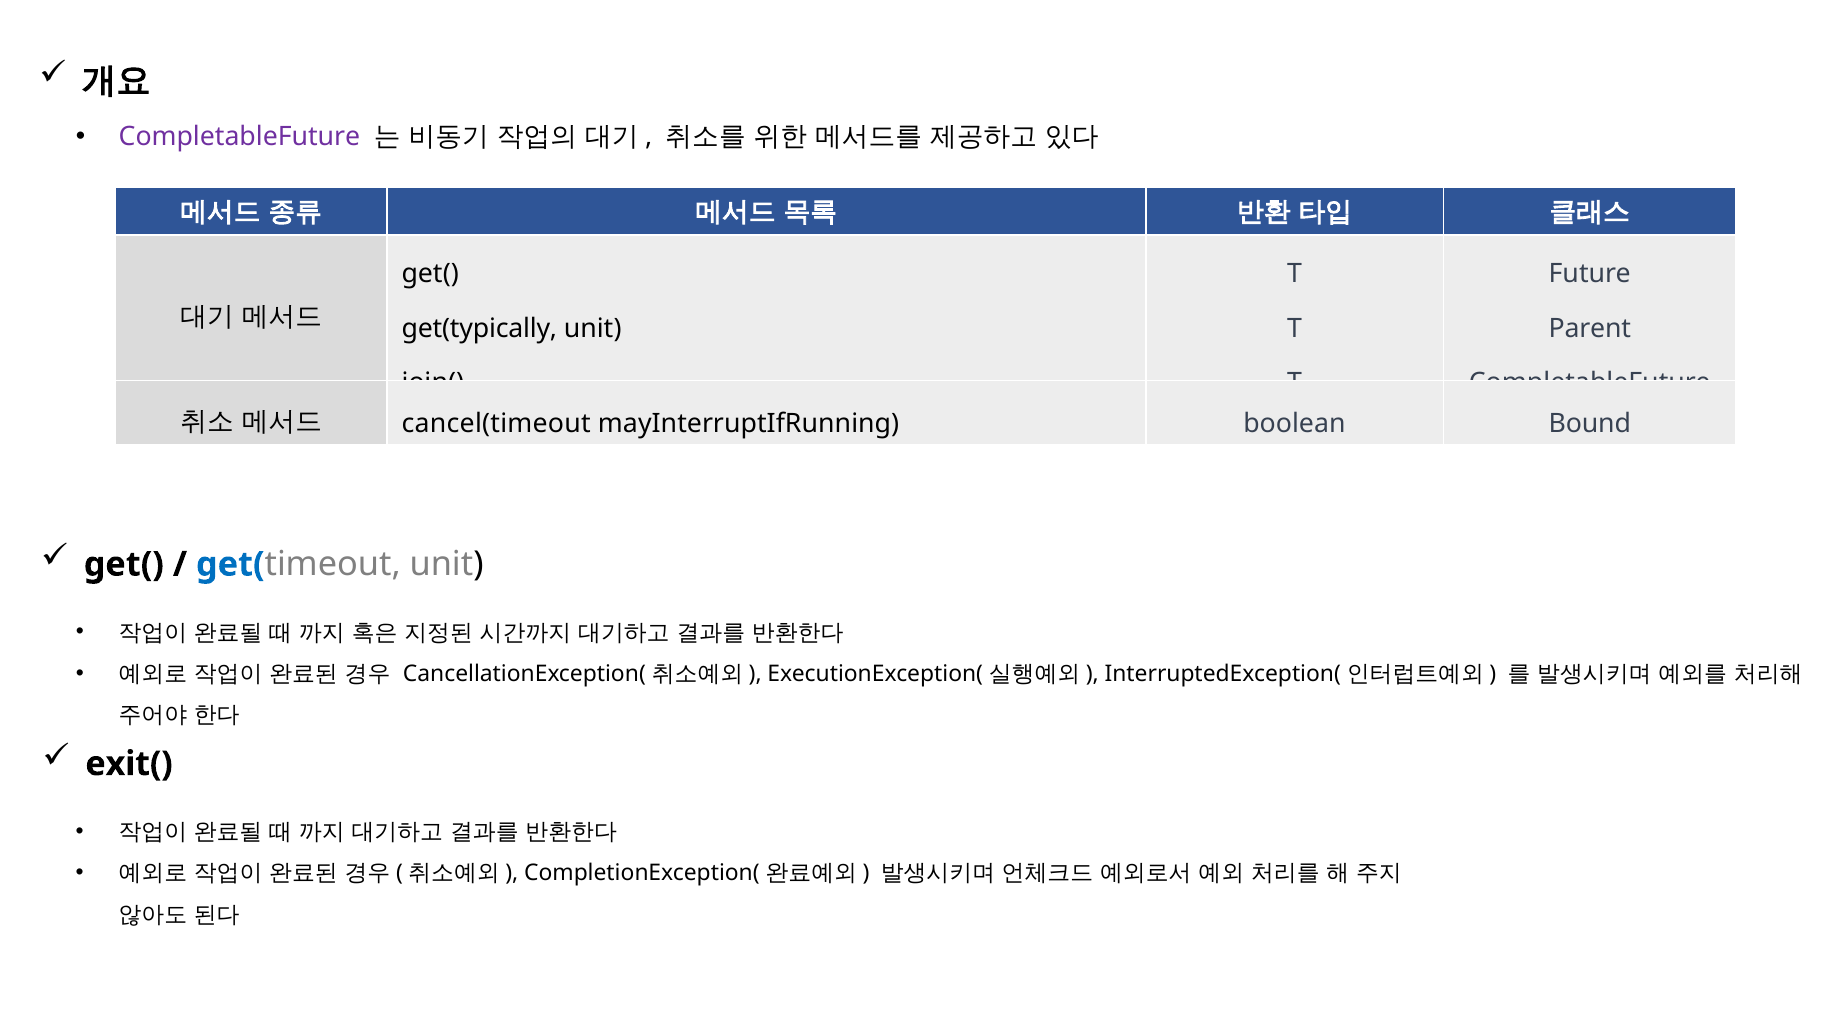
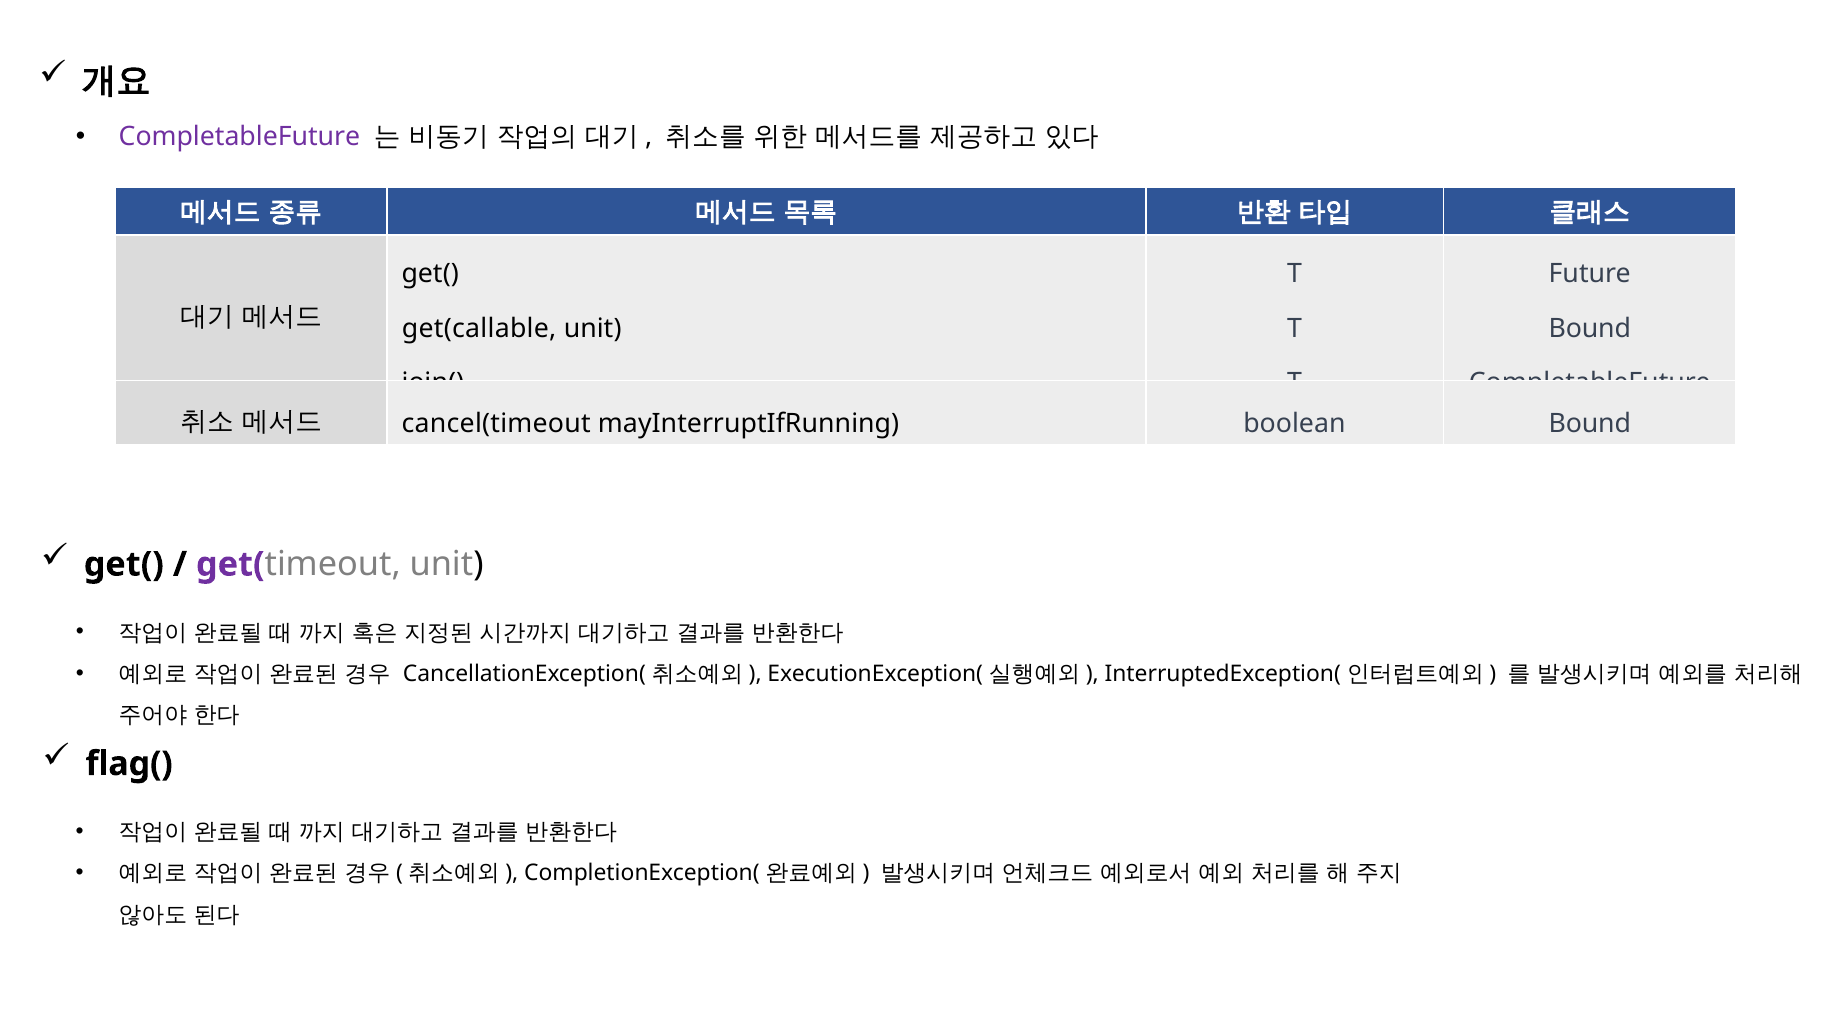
get(typically: get(typically -> get(callable
Parent at (1590, 328): Parent -> Bound
get( at (230, 564) colour: blue -> purple
exit(: exit( -> flag(
